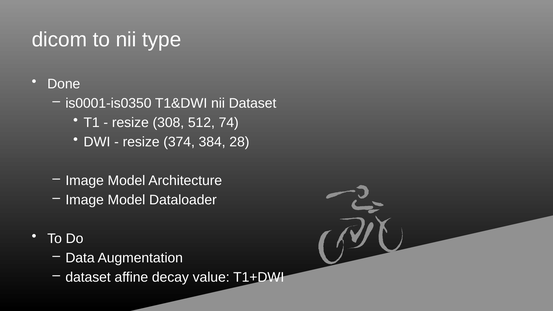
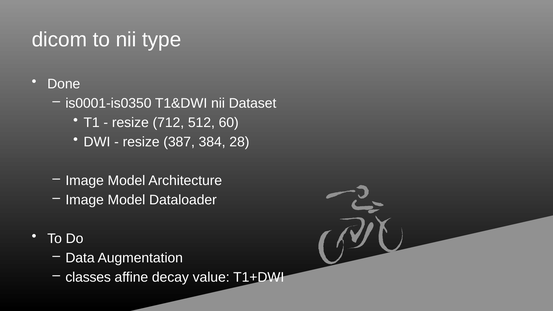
308: 308 -> 712
74: 74 -> 60
374: 374 -> 387
dataset at (88, 277): dataset -> classes
